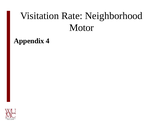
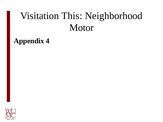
Rate: Rate -> This
